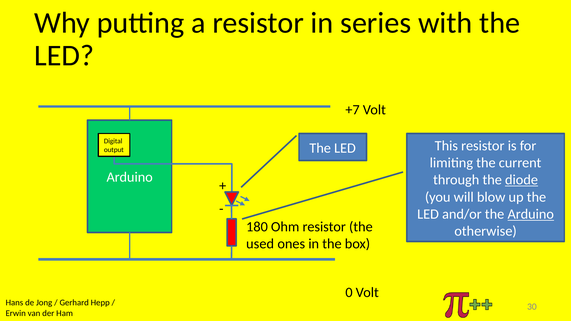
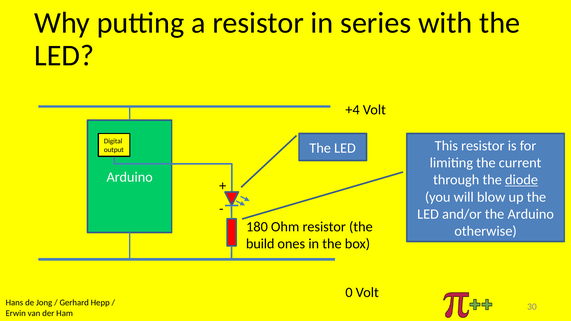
+7: +7 -> +4
Arduino at (531, 214) underline: present -> none
used: used -> build
